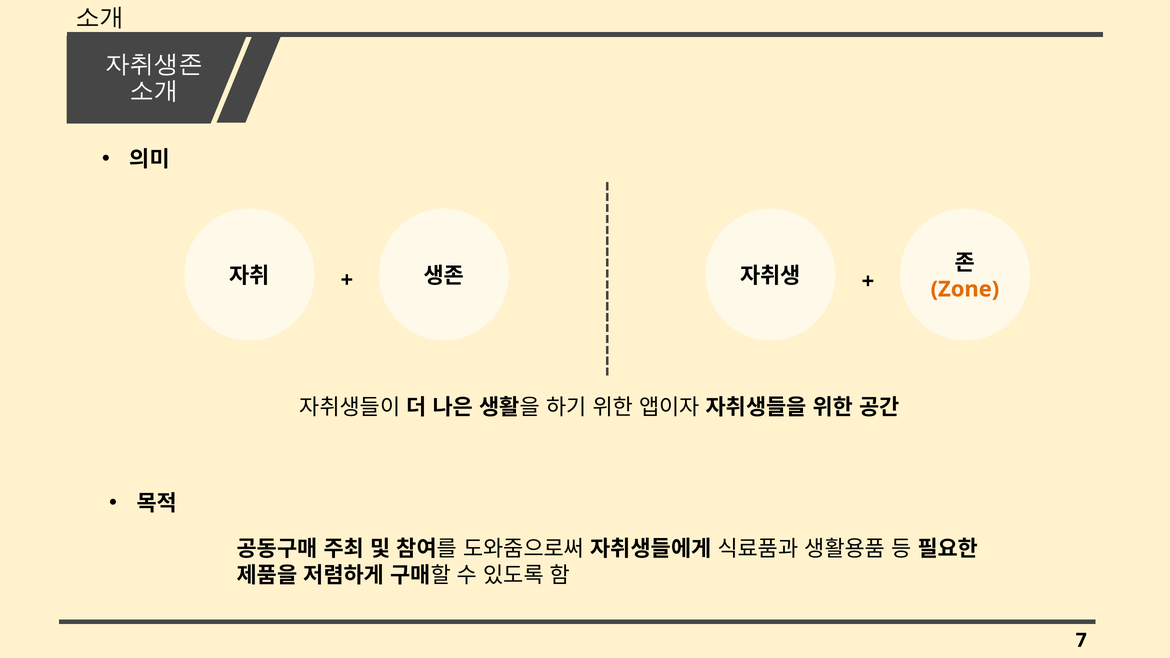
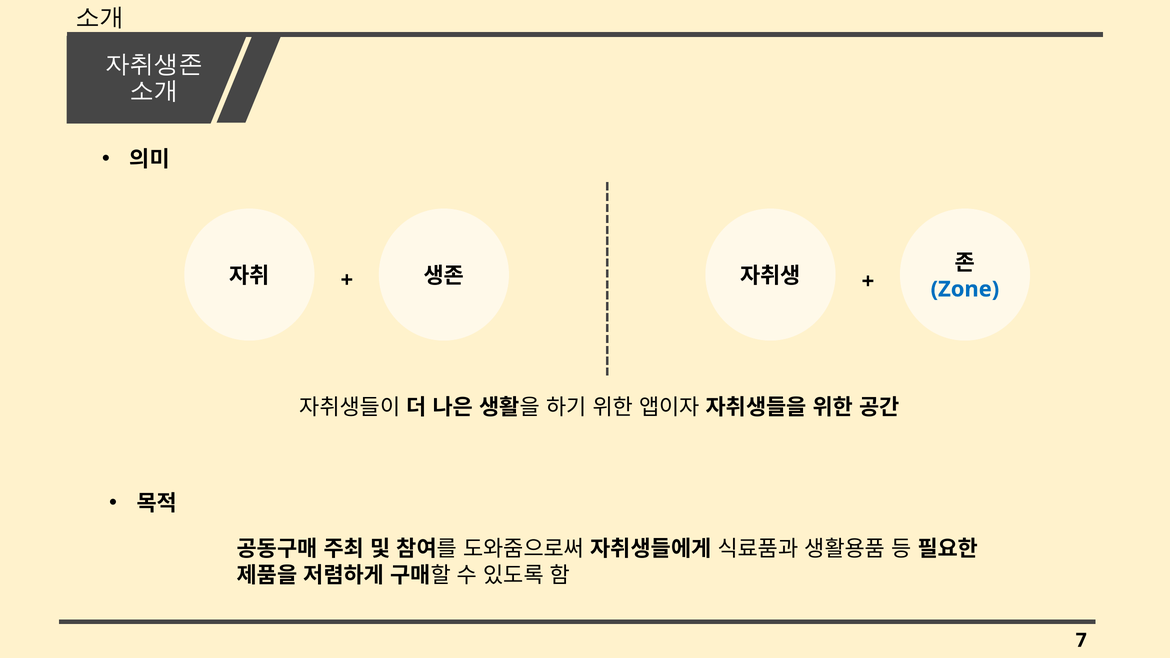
Zone colour: orange -> blue
